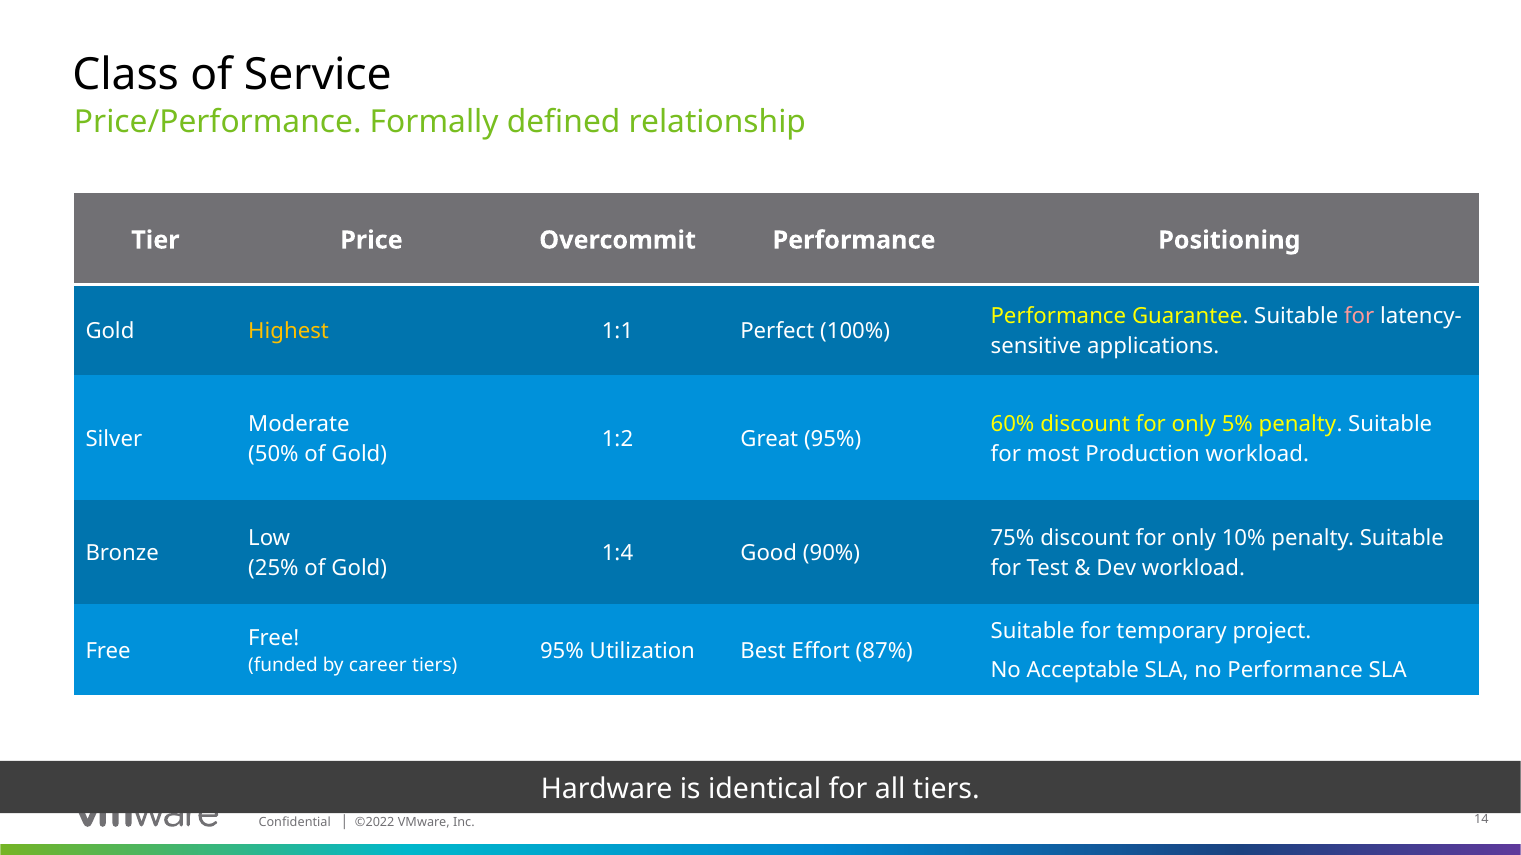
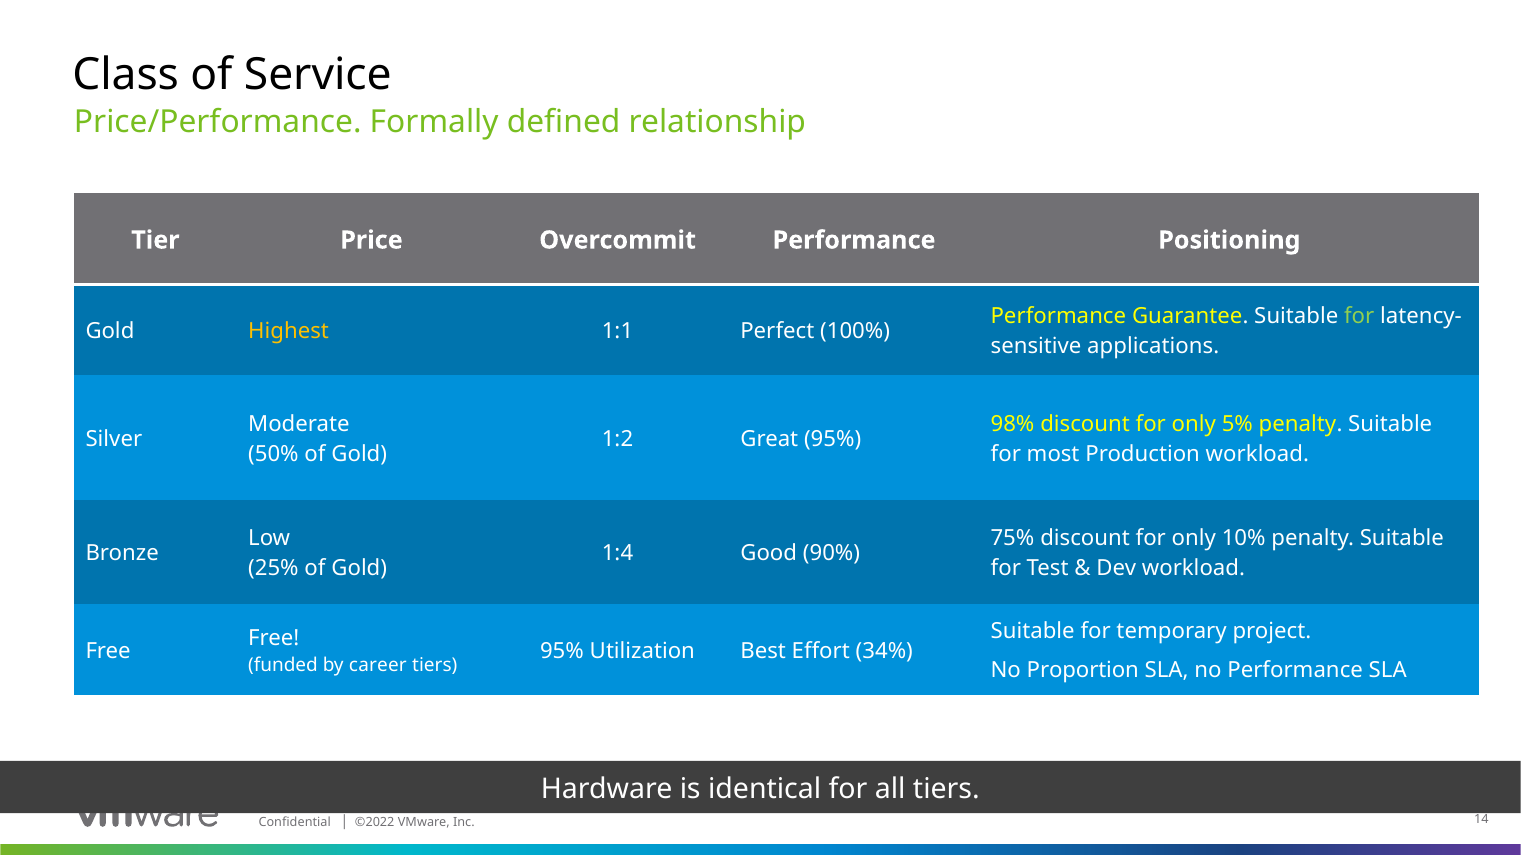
for at (1359, 316) colour: pink -> light green
60%: 60% -> 98%
87%: 87% -> 34%
Acceptable: Acceptable -> Proportion
